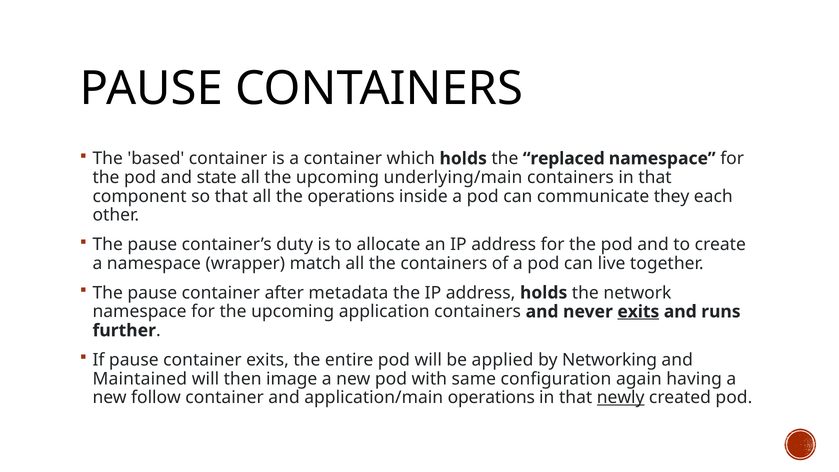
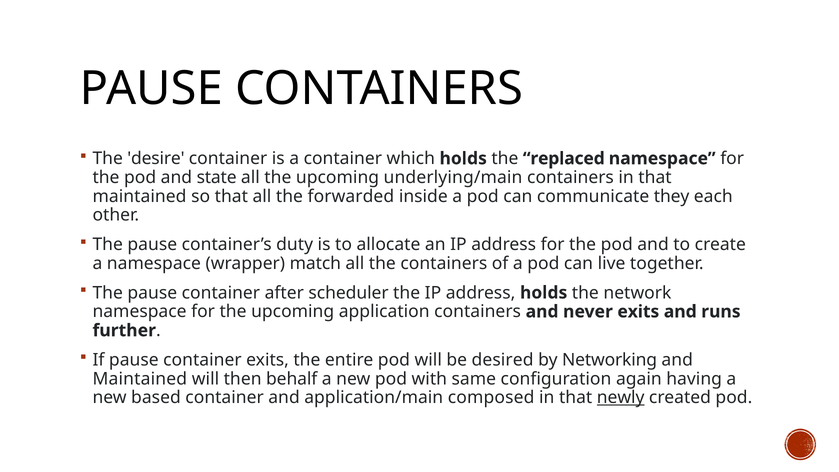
based: based -> desire
component at (140, 196): component -> maintained
the operations: operations -> forwarded
metadata: metadata -> scheduler
exits at (638, 312) underline: present -> none
applied: applied -> desired
image: image -> behalf
follow: follow -> based
application/main operations: operations -> composed
